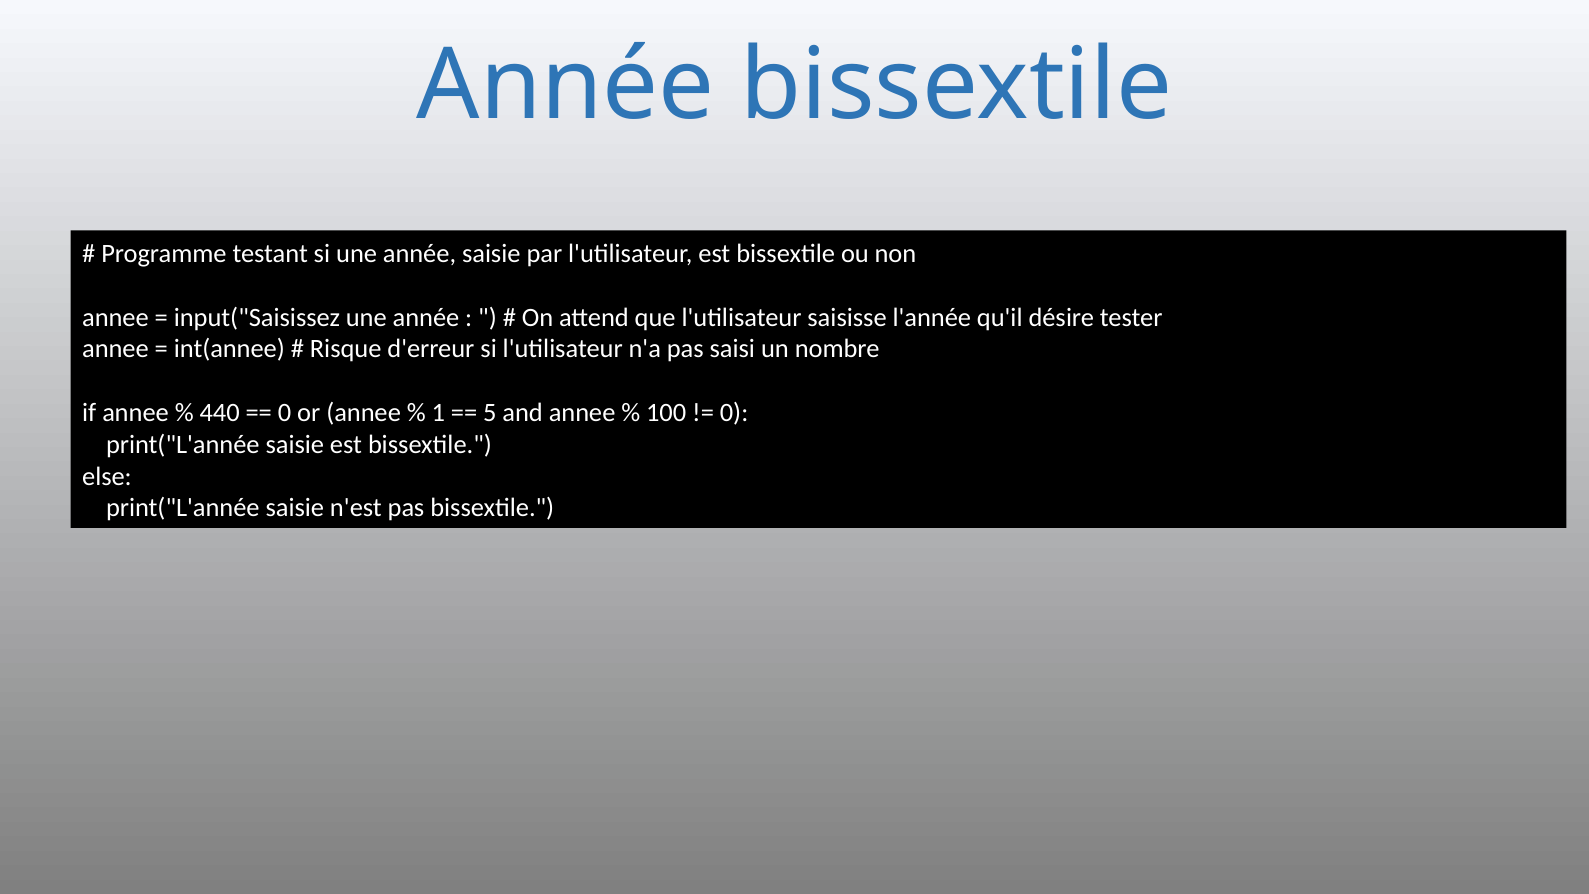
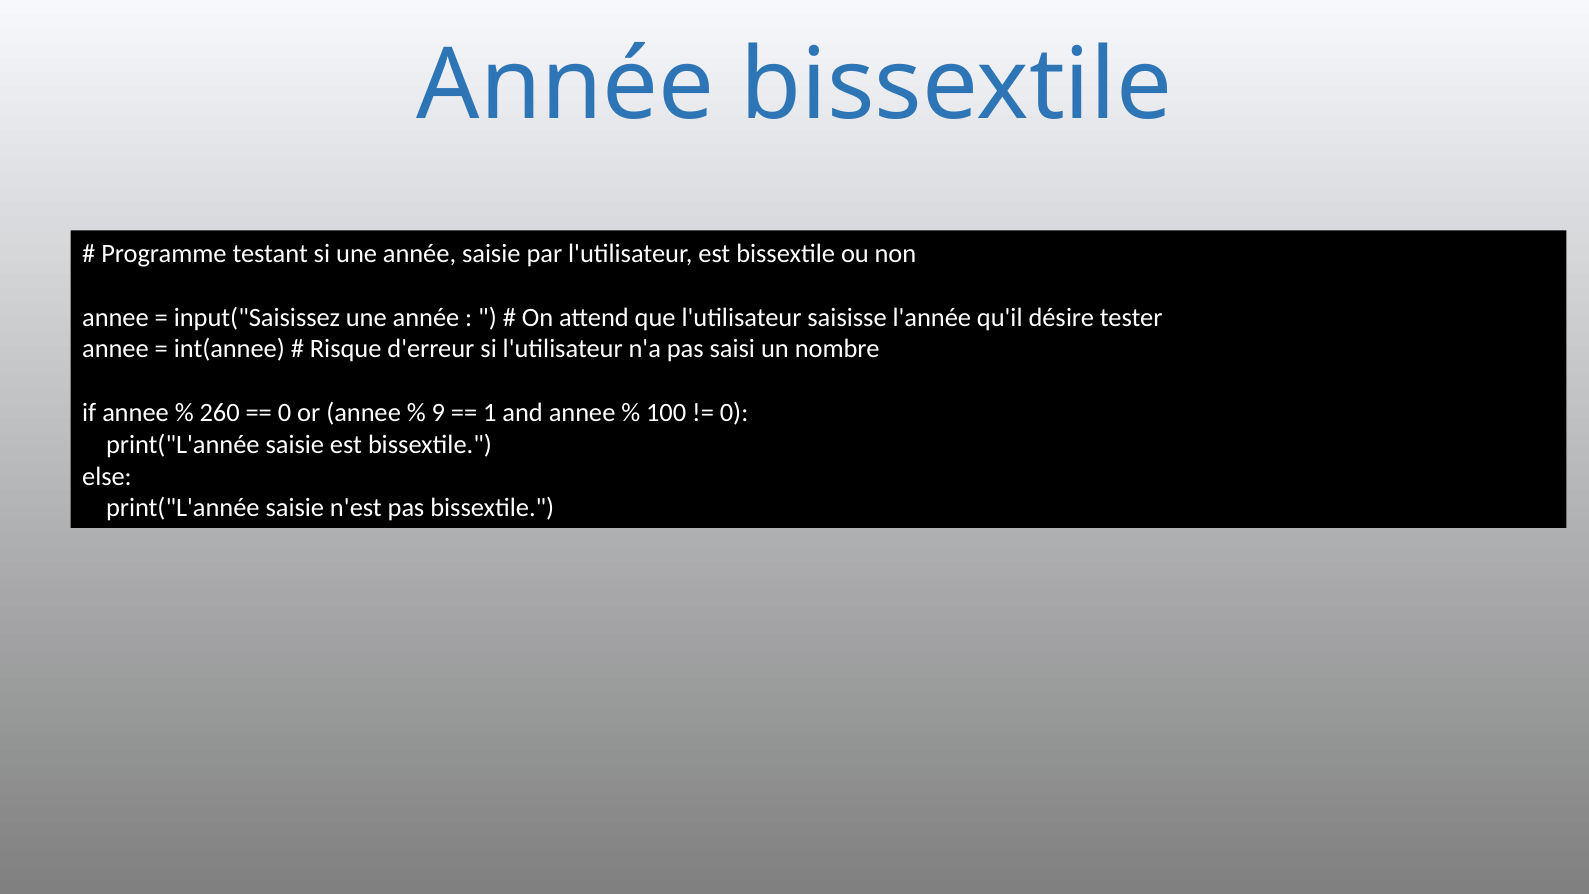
440: 440 -> 260
1: 1 -> 9
5: 5 -> 1
